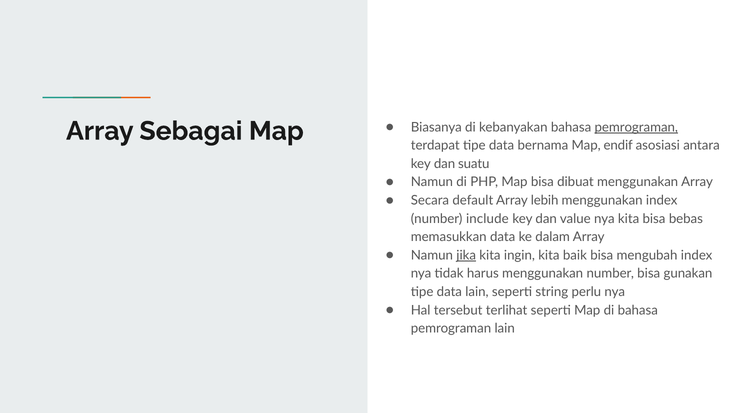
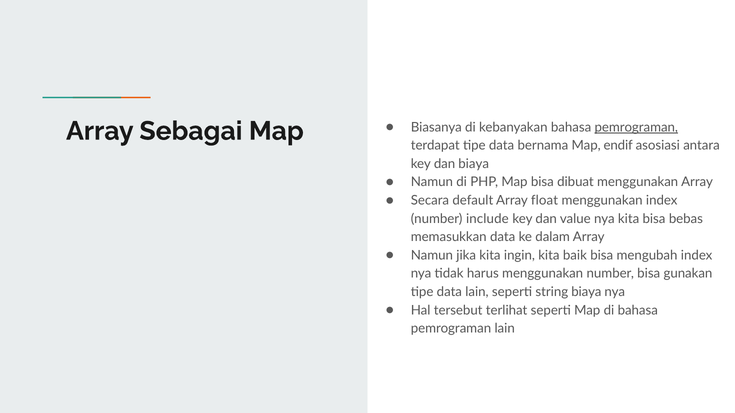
dan suatu: suatu -> biaya
lebih: lebih -> float
jika underline: present -> none
string perlu: perlu -> biaya
